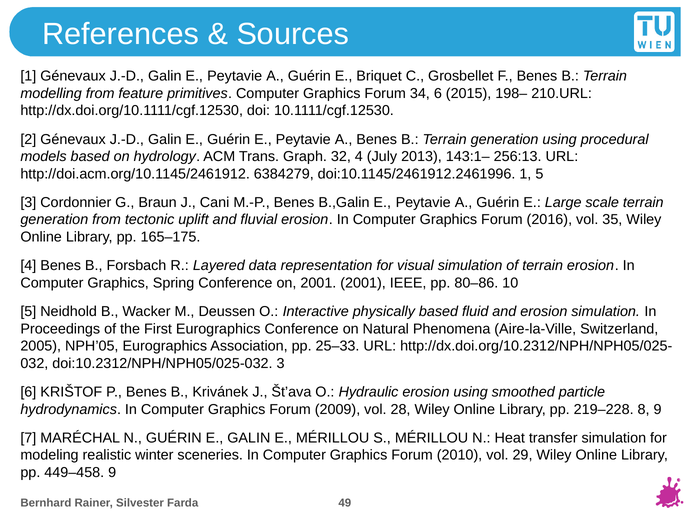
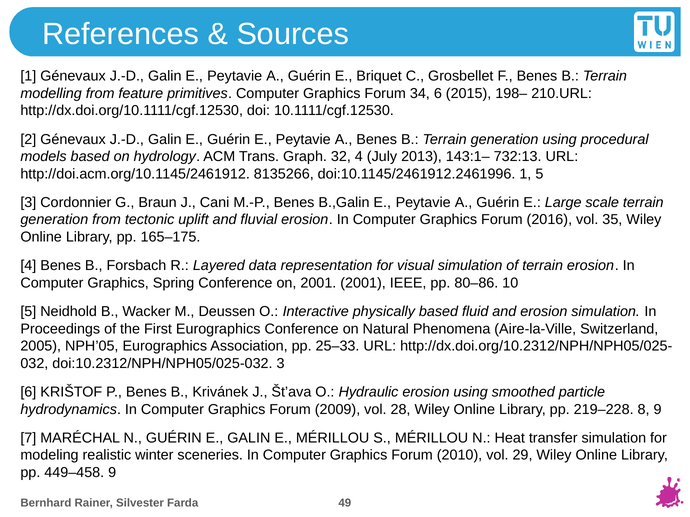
256:13: 256:13 -> 732:13
6384279: 6384279 -> 8135266
